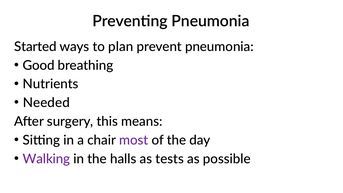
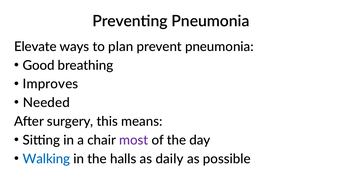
Started: Started -> Elevate
Nutrients: Nutrients -> Improves
Walking colour: purple -> blue
tests: tests -> daily
